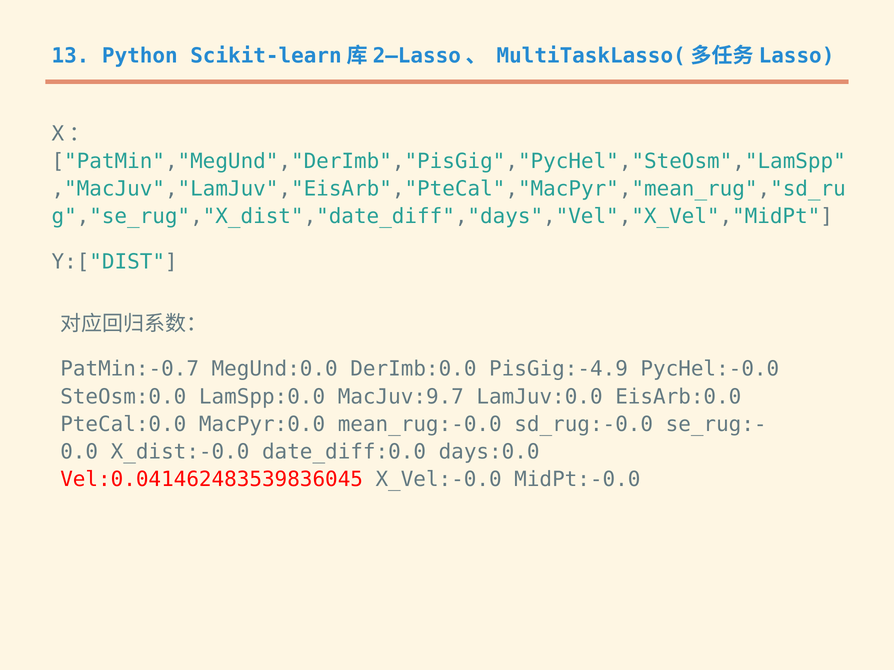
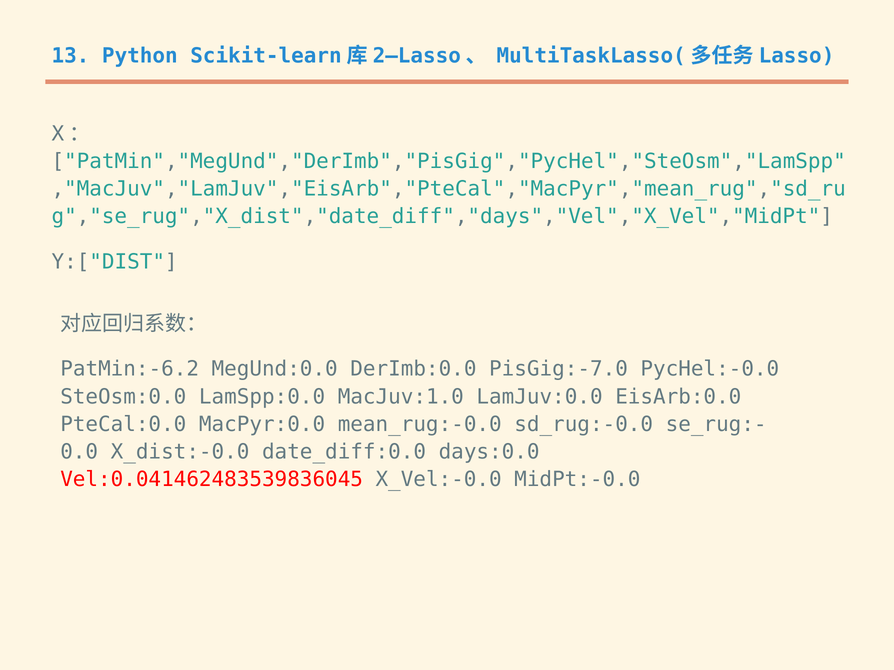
PatMin:-0.7: PatMin:-0.7 -> PatMin:-6.2
PisGig:-4.9: PisGig:-4.9 -> PisGig:-7.0
MacJuv:9.7: MacJuv:9.7 -> MacJuv:1.0
